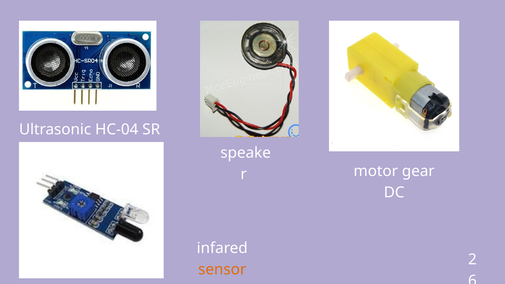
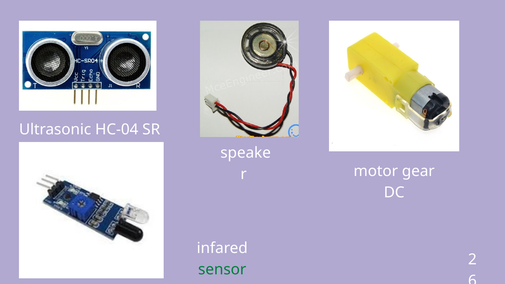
sensor colour: orange -> green
